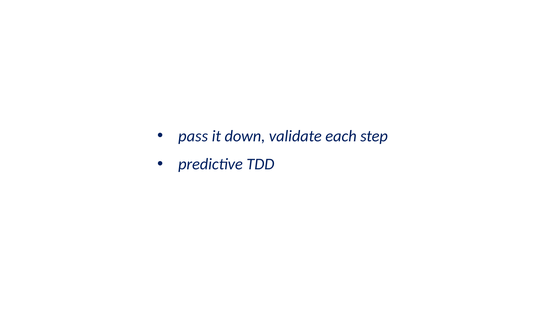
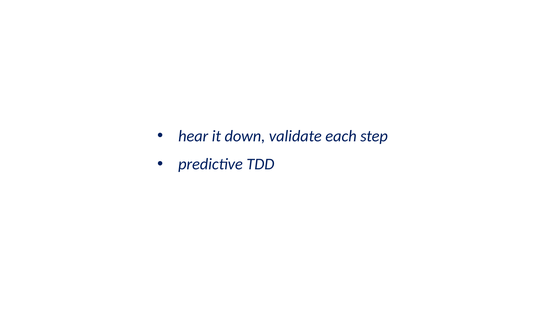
pass: pass -> hear
